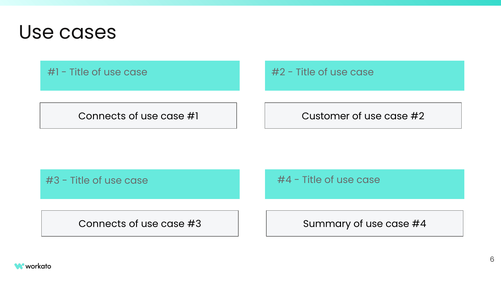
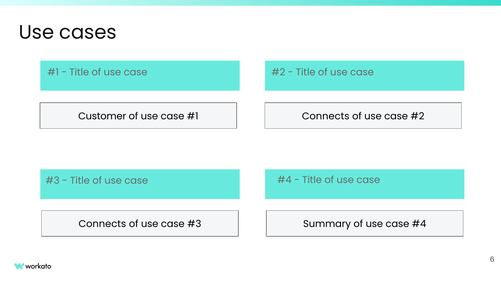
Connects at (102, 116): Connects -> Customer
Customer at (326, 116): Customer -> Connects
